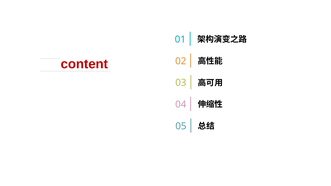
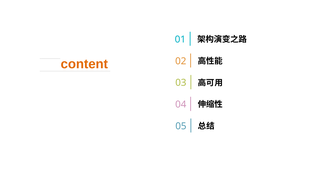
content colour: red -> orange
